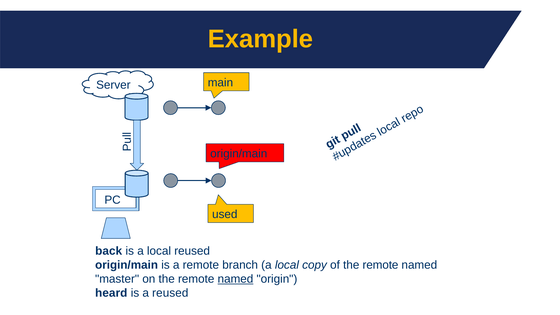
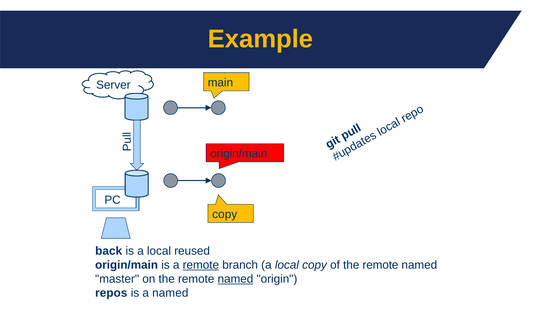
used at (225, 214): used -> copy
remote at (201, 265) underline: none -> present
heard: heard -> repos
a reused: reused -> named
